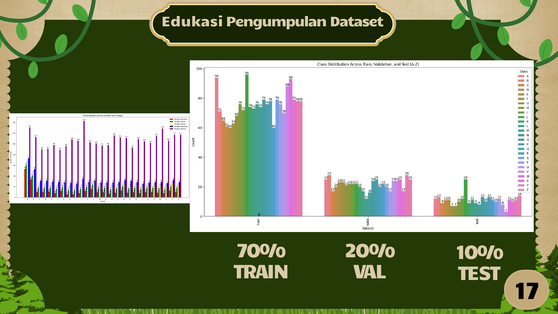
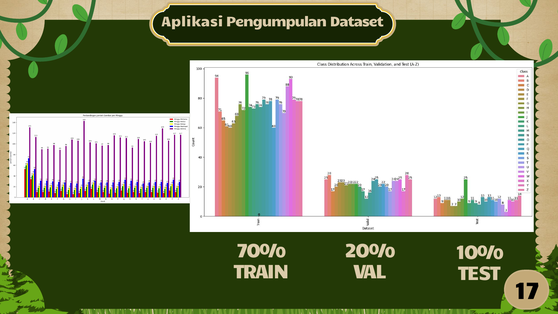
Edukasi: Edukasi -> Aplikasi
